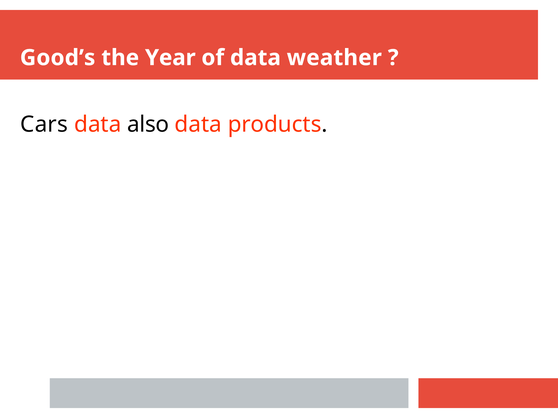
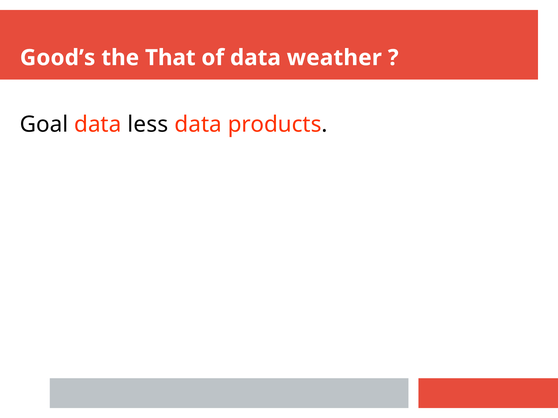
Year: Year -> That
Cars: Cars -> Goal
also: also -> less
